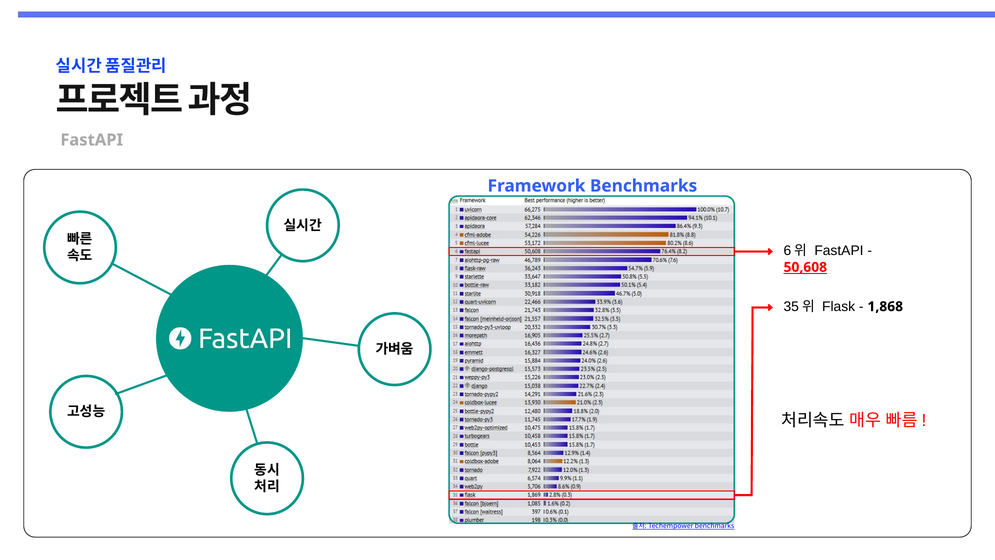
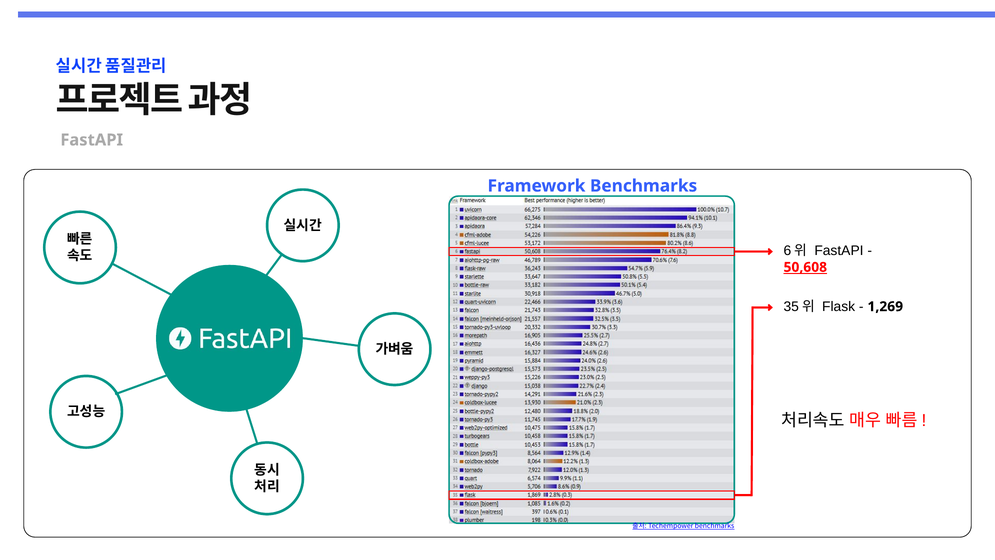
1,868: 1,868 -> 1,269
